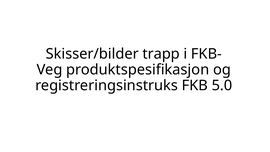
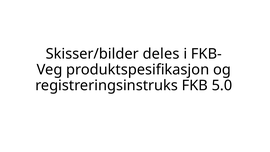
trapp: trapp -> deles
